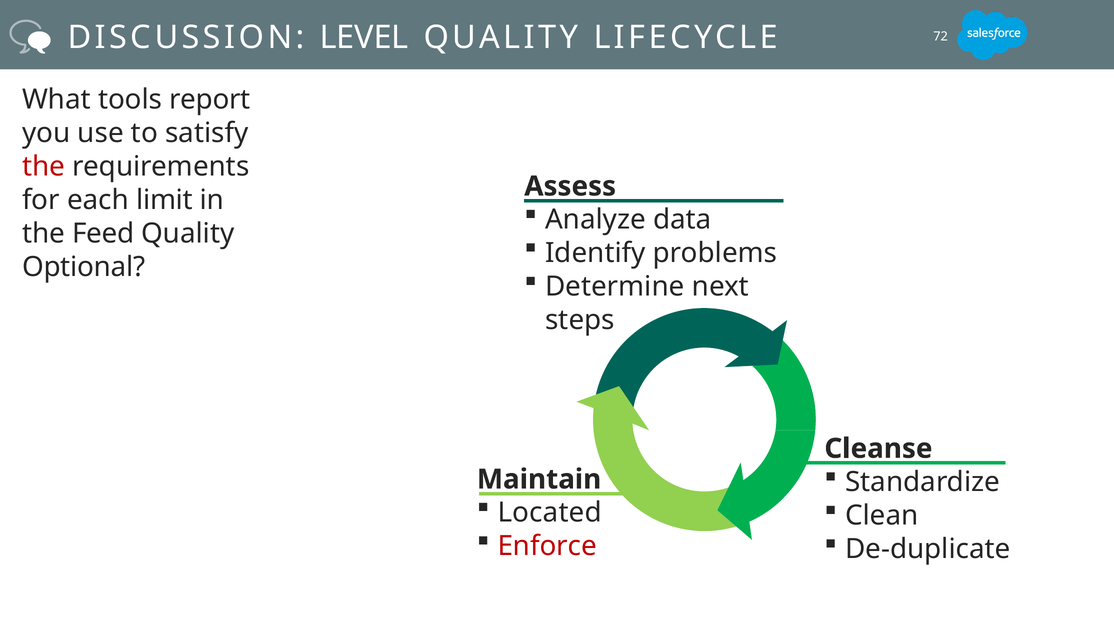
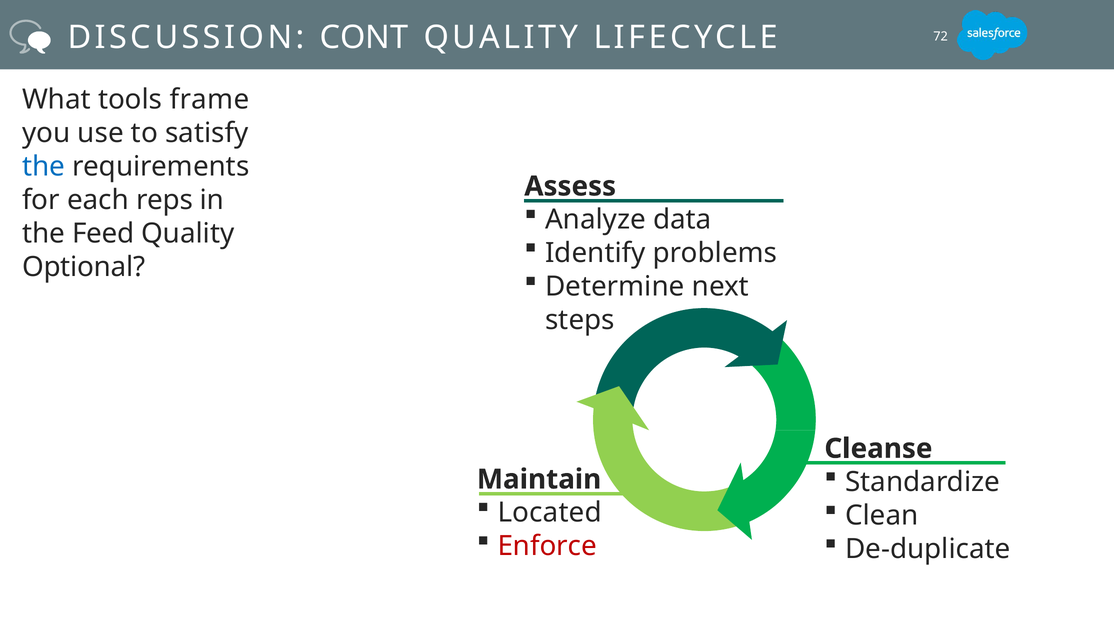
LEVEL: LEVEL -> CONT
report: report -> frame
the at (43, 167) colour: red -> blue
limit: limit -> reps
